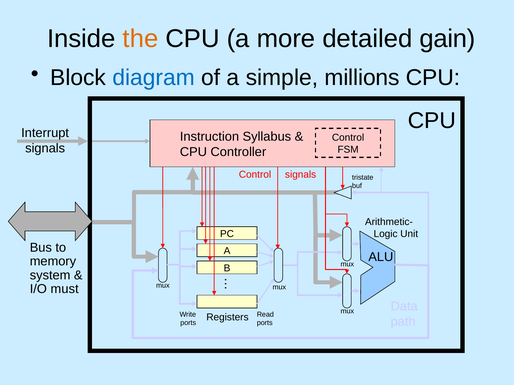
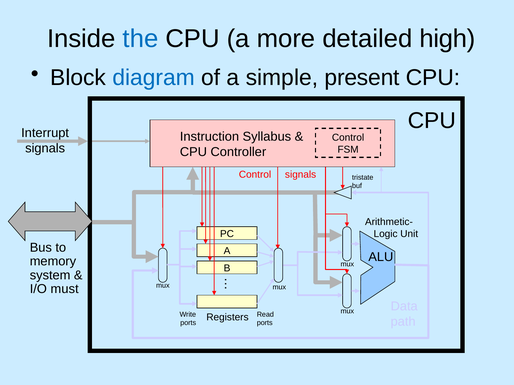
the colour: orange -> blue
gain: gain -> high
millions: millions -> present
